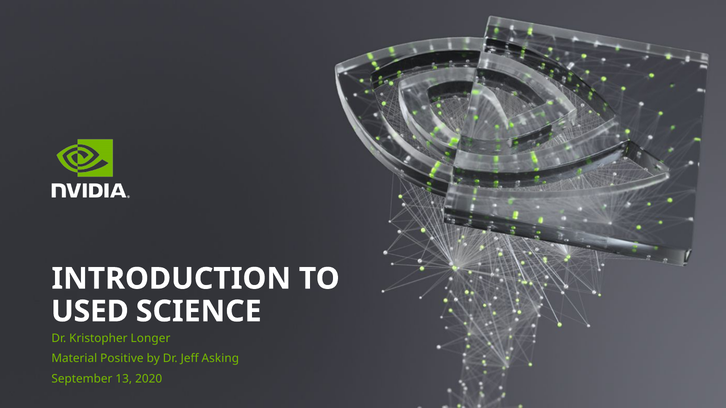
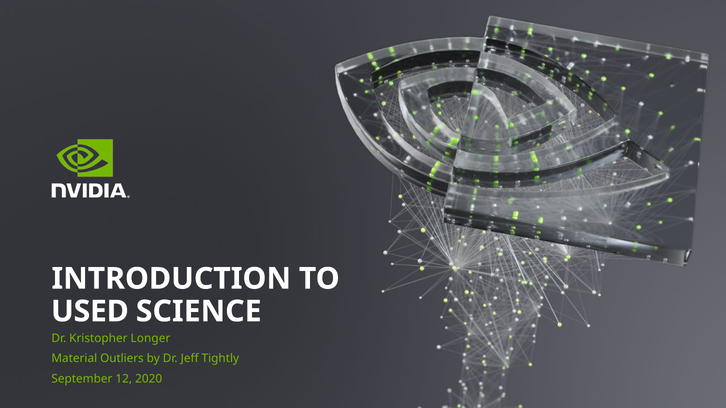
Positive: Positive -> Outliers
Asking: Asking -> Tightly
13: 13 -> 12
